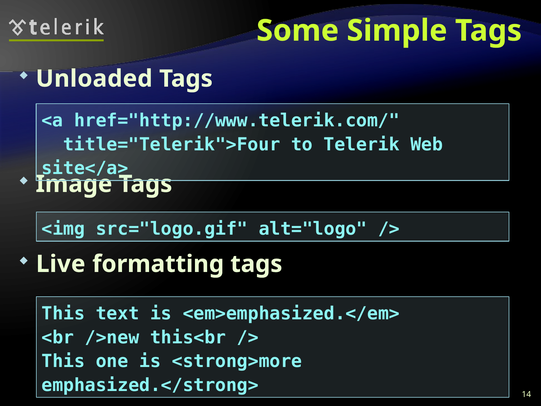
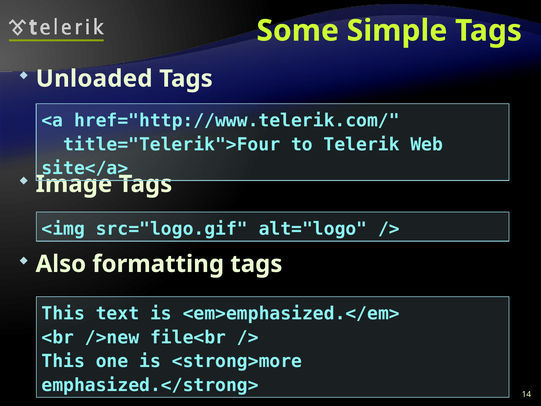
Live: Live -> Also
this<br: this<br -> file<br
